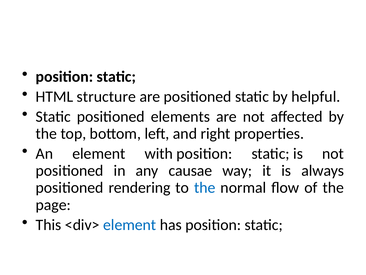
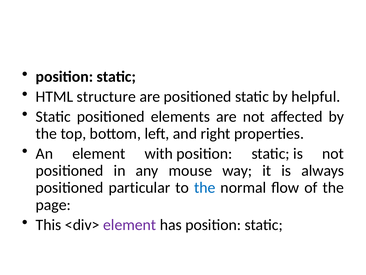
causae: causae -> mouse
rendering: rendering -> particular
element at (130, 224) colour: blue -> purple
